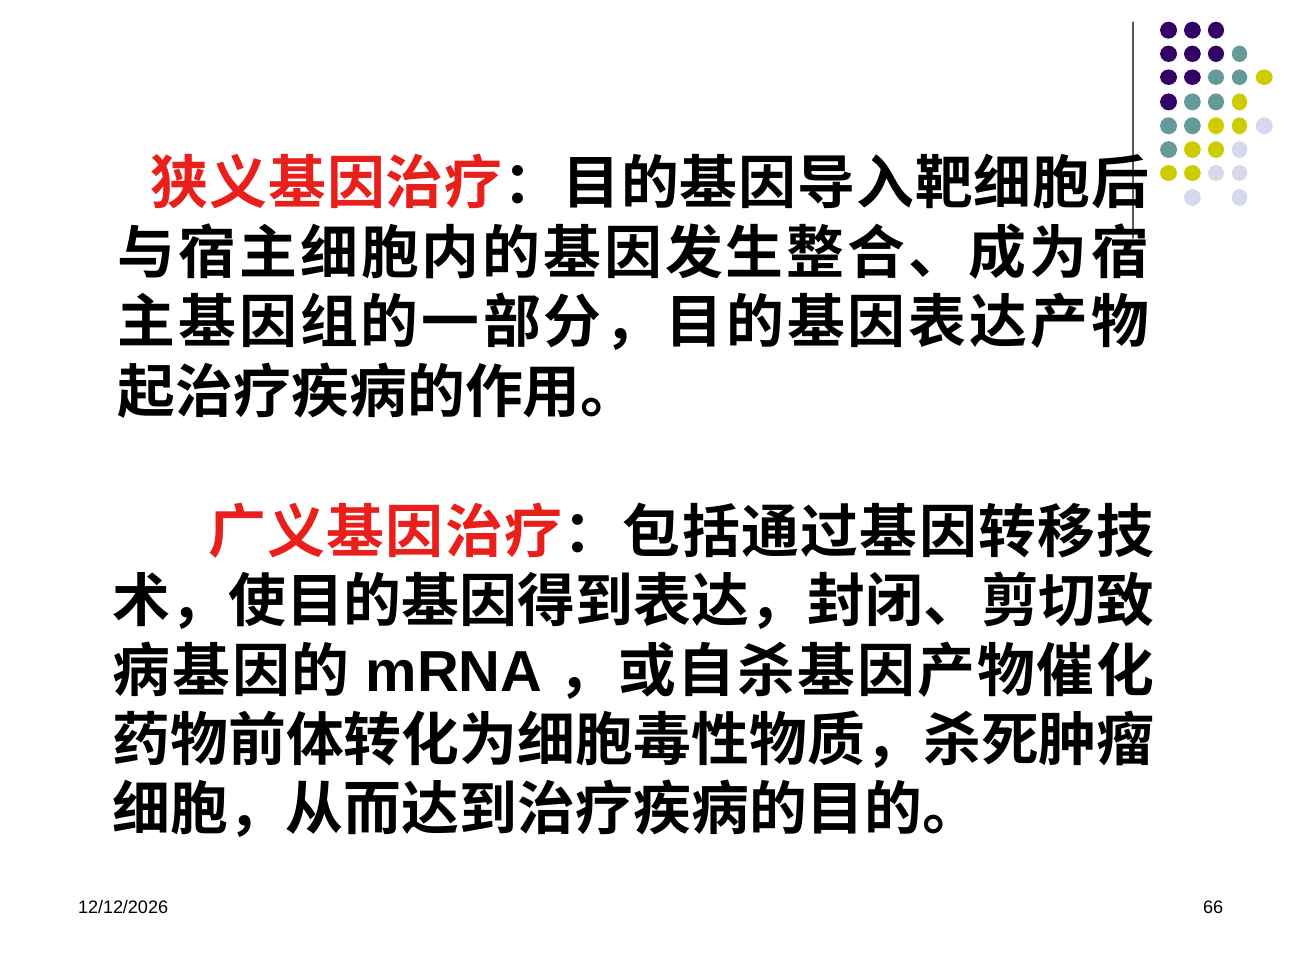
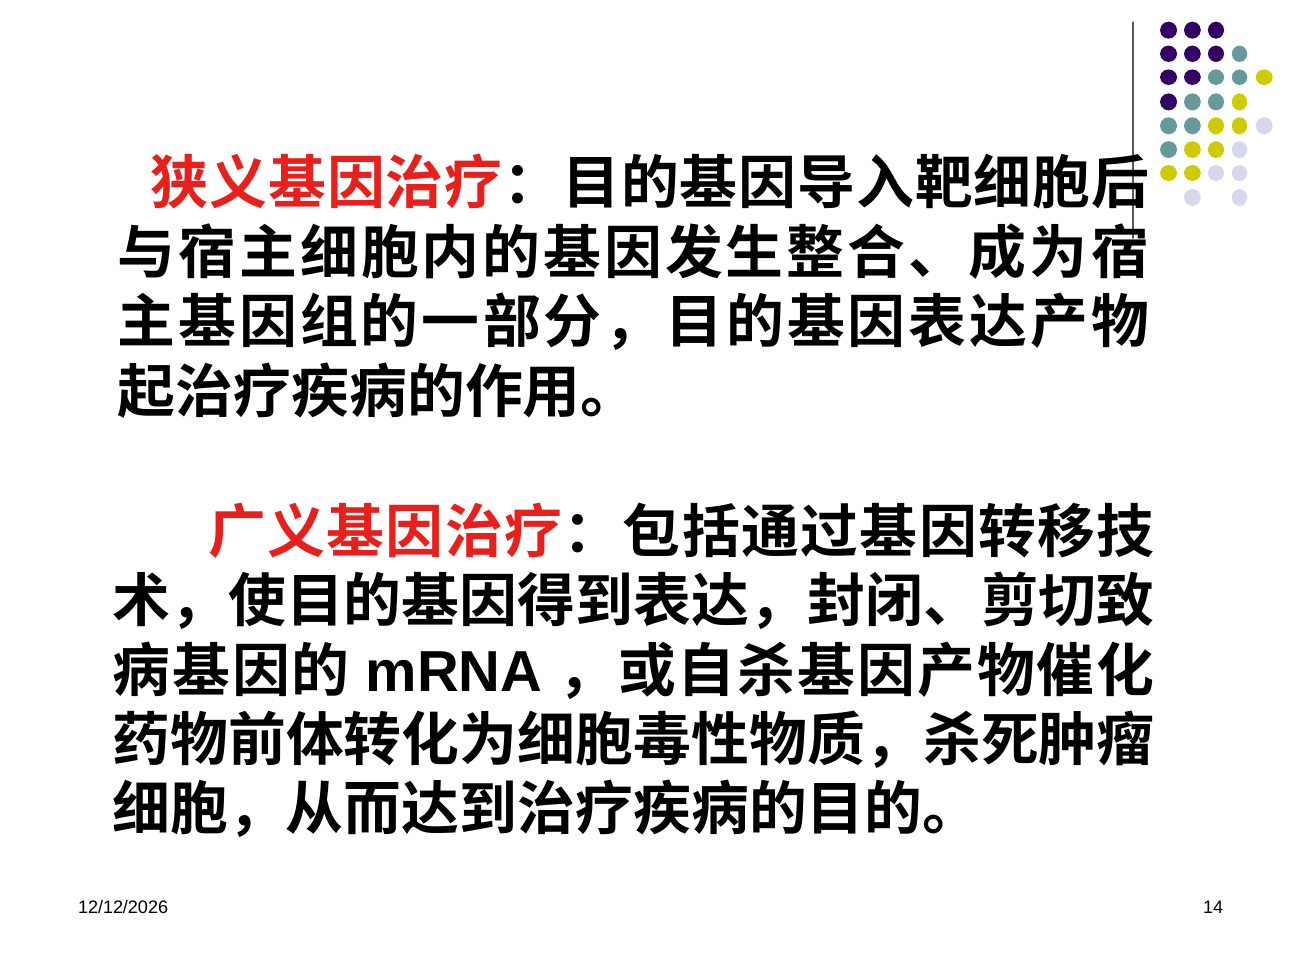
66: 66 -> 14
